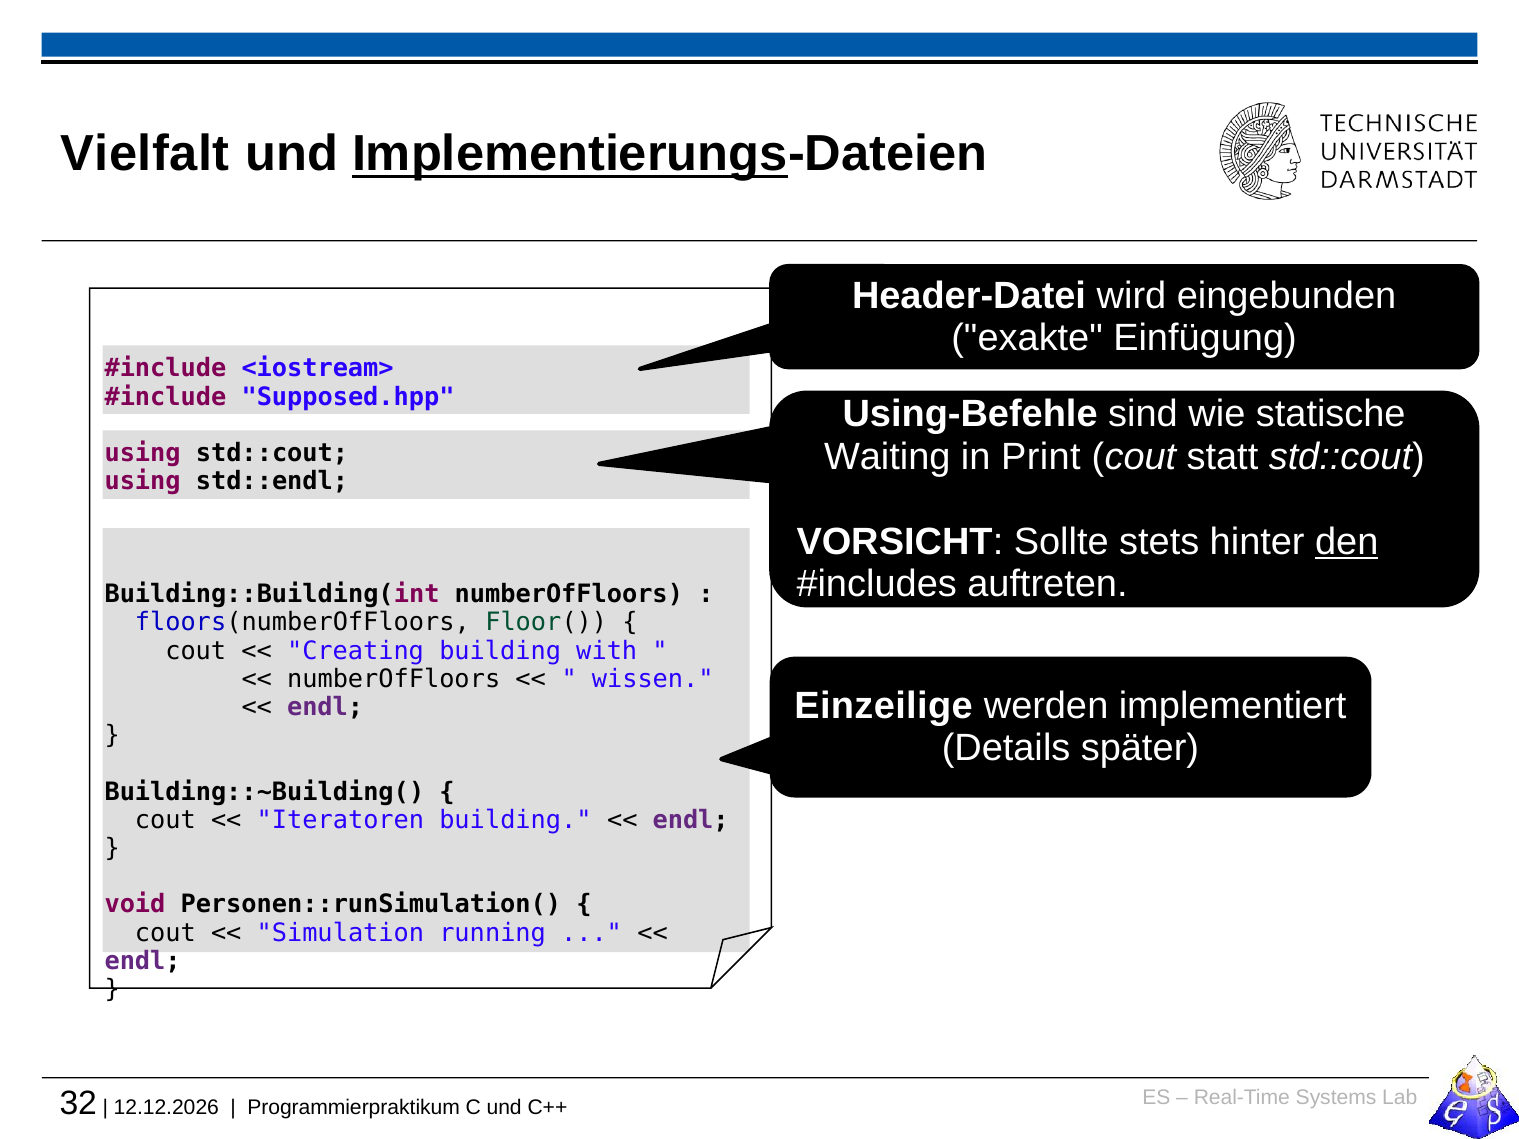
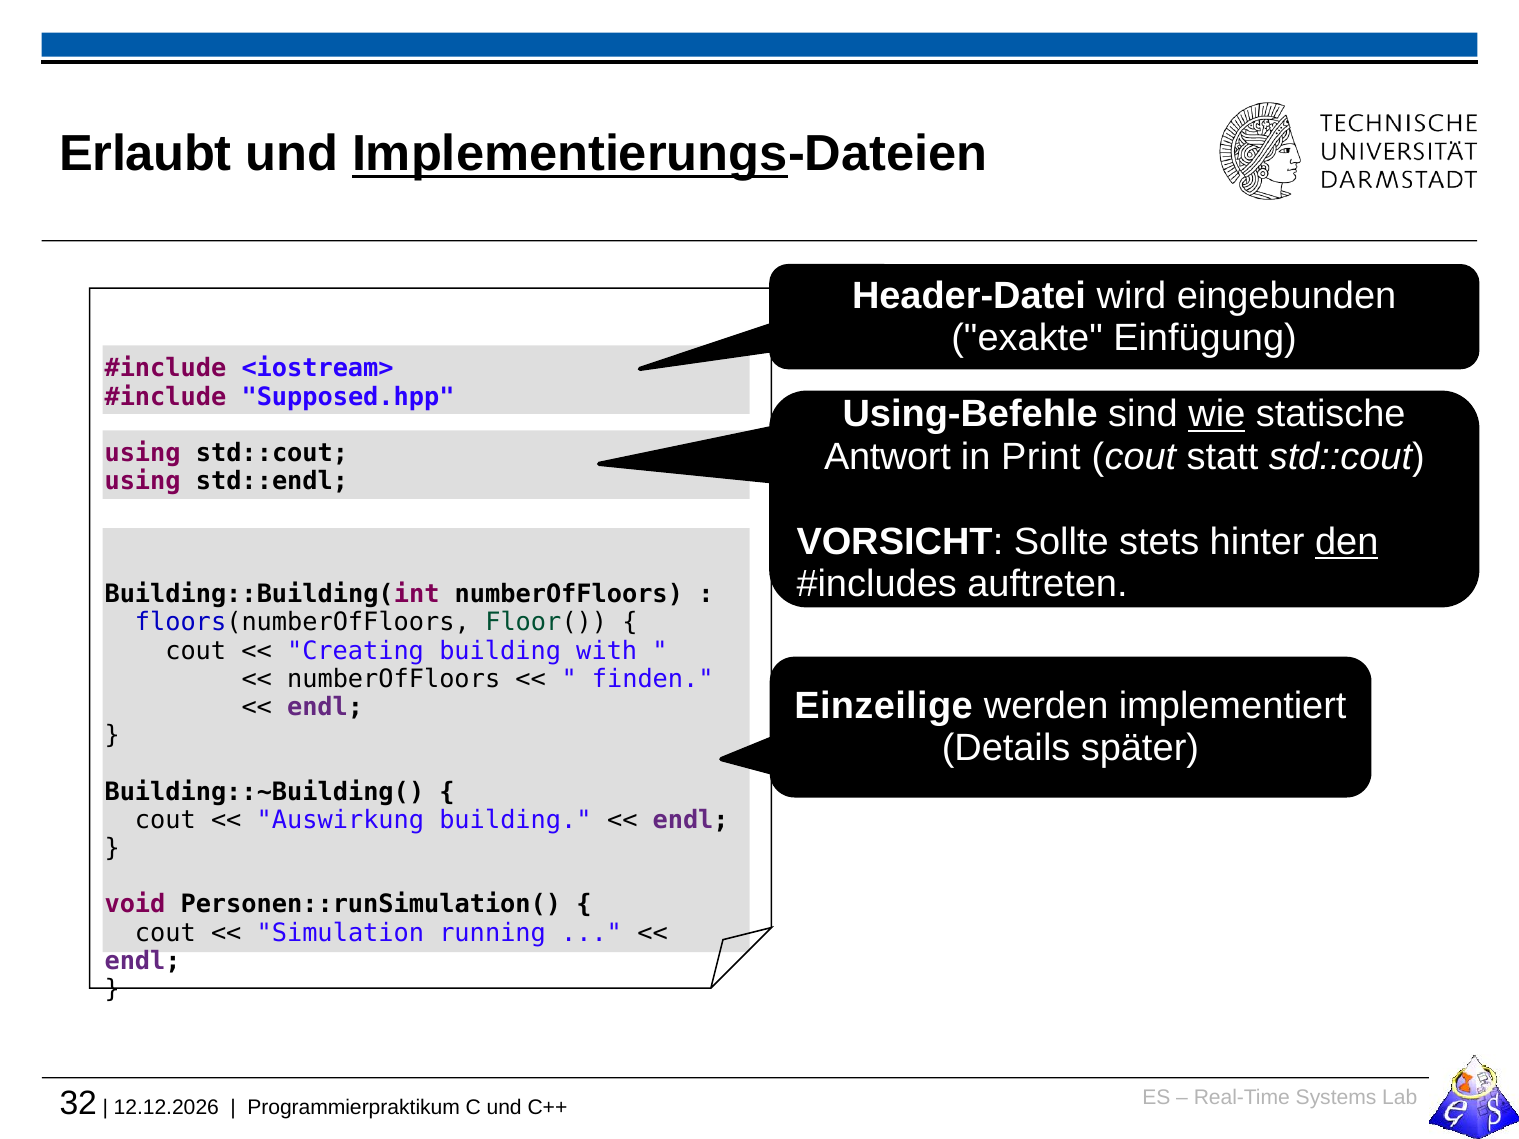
Vielfalt: Vielfalt -> Erlaubt
wie underline: none -> present
Waiting: Waiting -> Antwort
wissen: wissen -> finden
Iteratoren: Iteratoren -> Auswirkung
